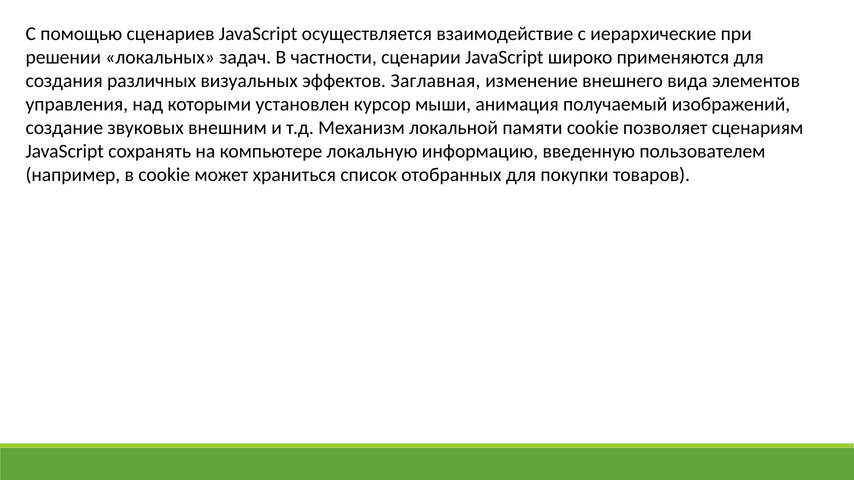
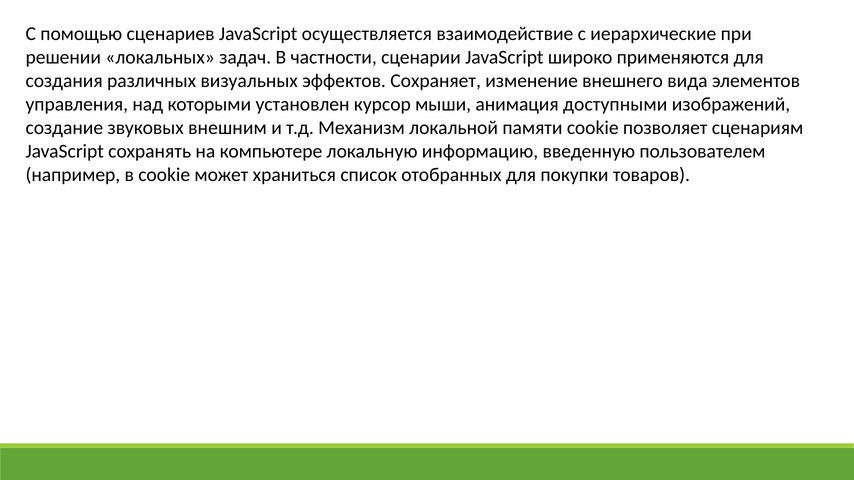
Заглавная: Заглавная -> Сохраняет
получаемый: получаемый -> доступными
